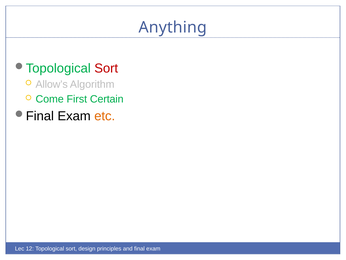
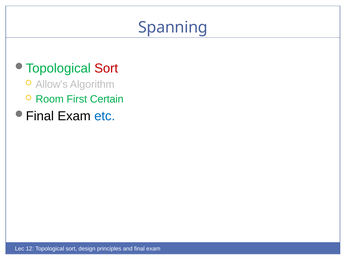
Anything: Anything -> Spanning
Come: Come -> Room
etc colour: orange -> blue
